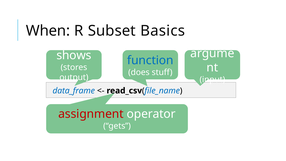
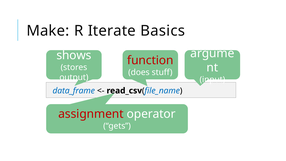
When: When -> Make
Subset: Subset -> Iterate
function colour: blue -> red
